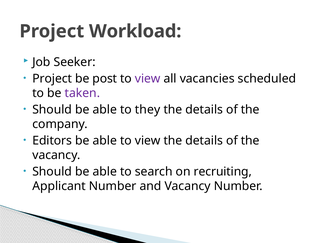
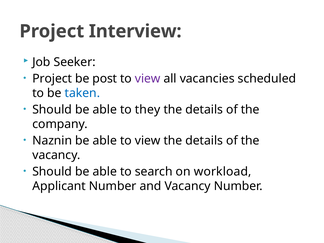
Workload: Workload -> Interview
taken colour: purple -> blue
Editors: Editors -> Naznin
recruiting: recruiting -> workload
